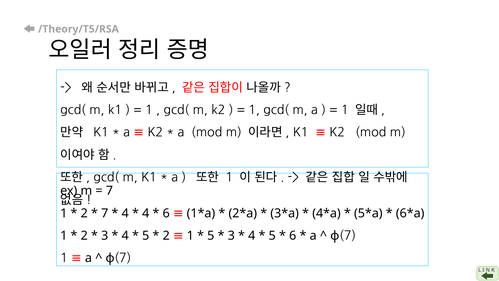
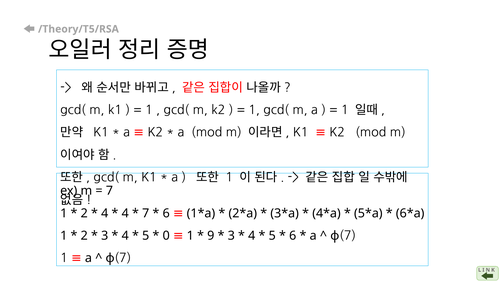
7 at (105, 213): 7 -> 4
4 at (146, 213): 4 -> 7
2 at (166, 235): 2 -> 0
5 at (211, 235): 5 -> 9
